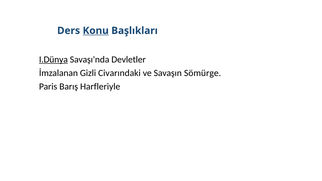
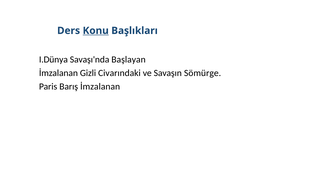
I.Dünya underline: present -> none
Devletler: Devletler -> Başlayan
Barış Harfleriyle: Harfleriyle -> İmzalanan
